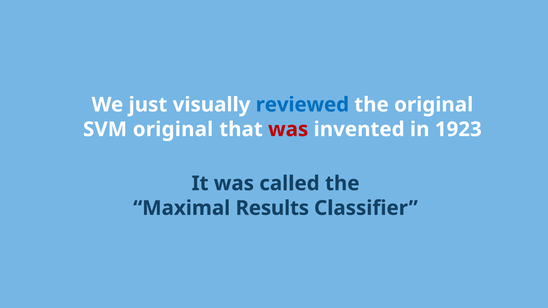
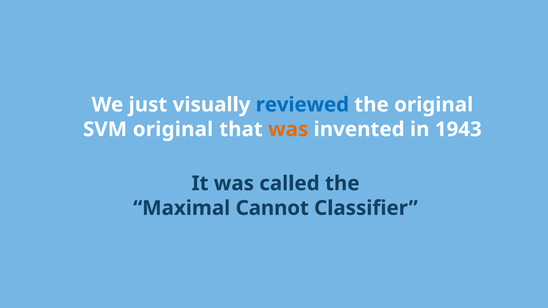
was at (288, 129) colour: red -> orange
1923: 1923 -> 1943
Results: Results -> Cannot
